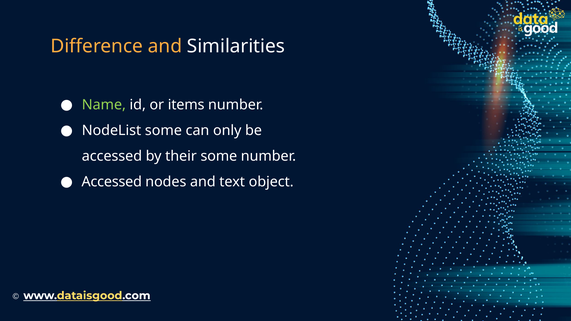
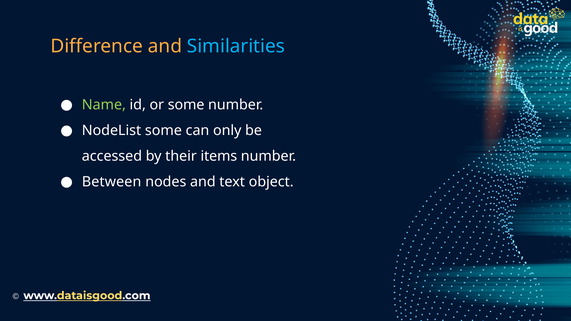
Similarities colour: white -> light blue
or items: items -> some
their some: some -> items
Accessed at (112, 182): Accessed -> Between
